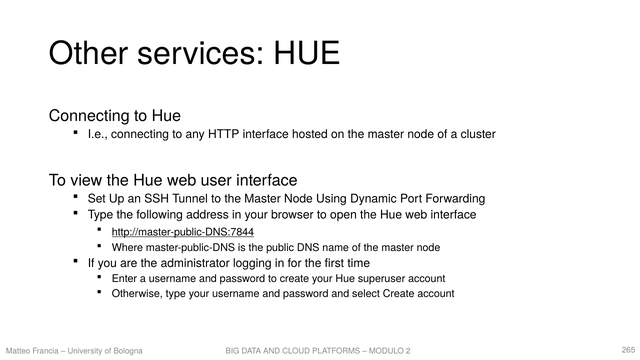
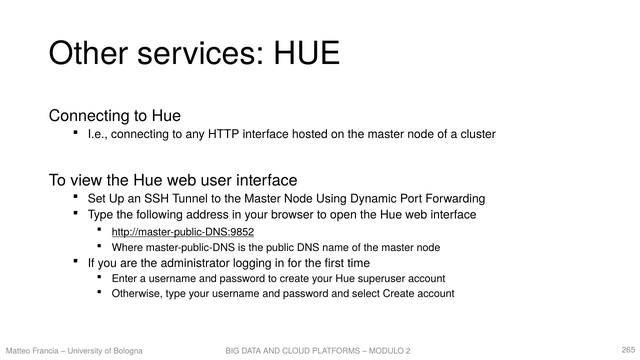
http://master-public-DNS:7844: http://master-public-DNS:7844 -> http://master-public-DNS:9852
